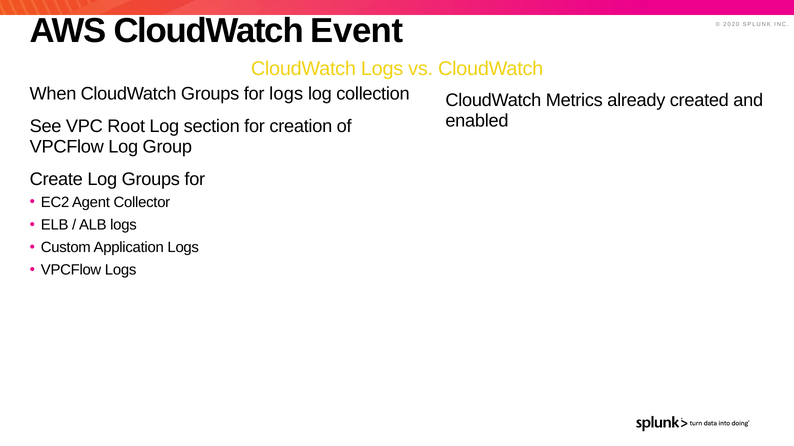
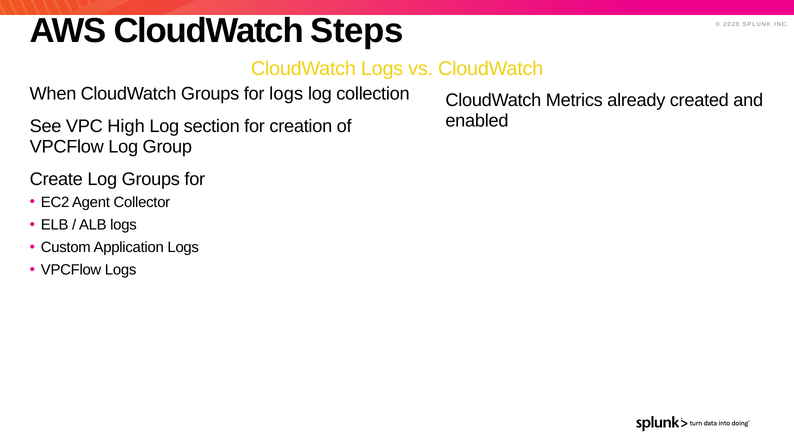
Event: Event -> Steps
Root: Root -> High
